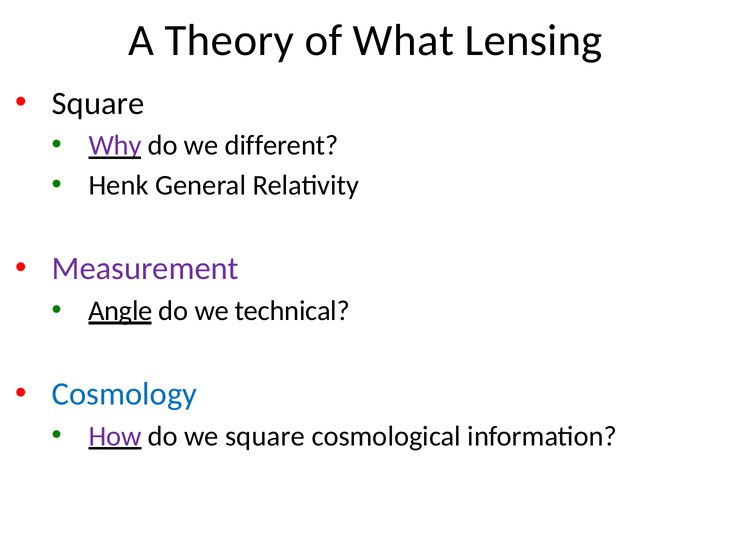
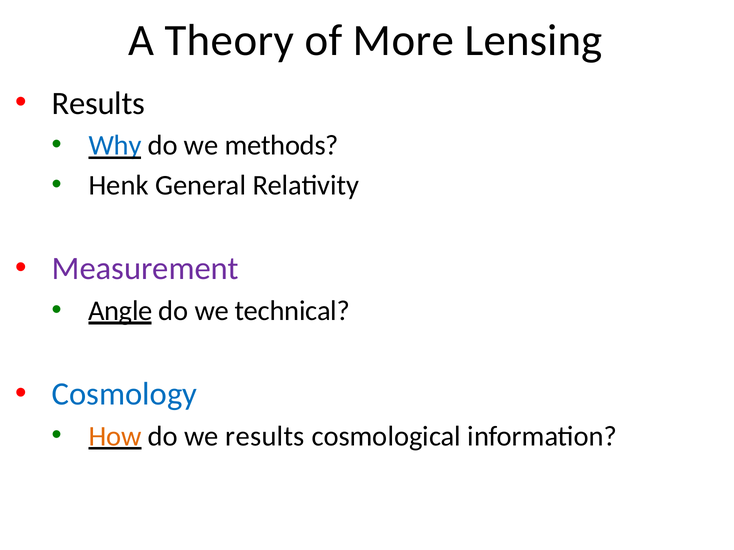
What: What -> More
Square at (98, 103): Square -> Results
Why colour: purple -> blue
different: different -> methods
How colour: purple -> orange
we square: square -> results
